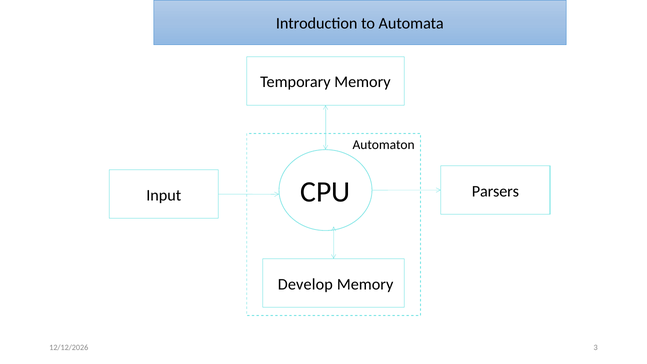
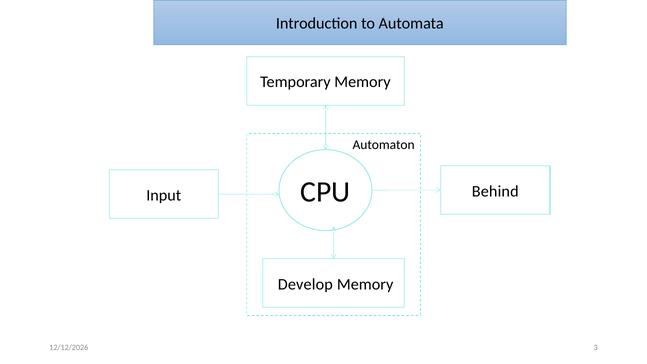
Parsers: Parsers -> Behind
